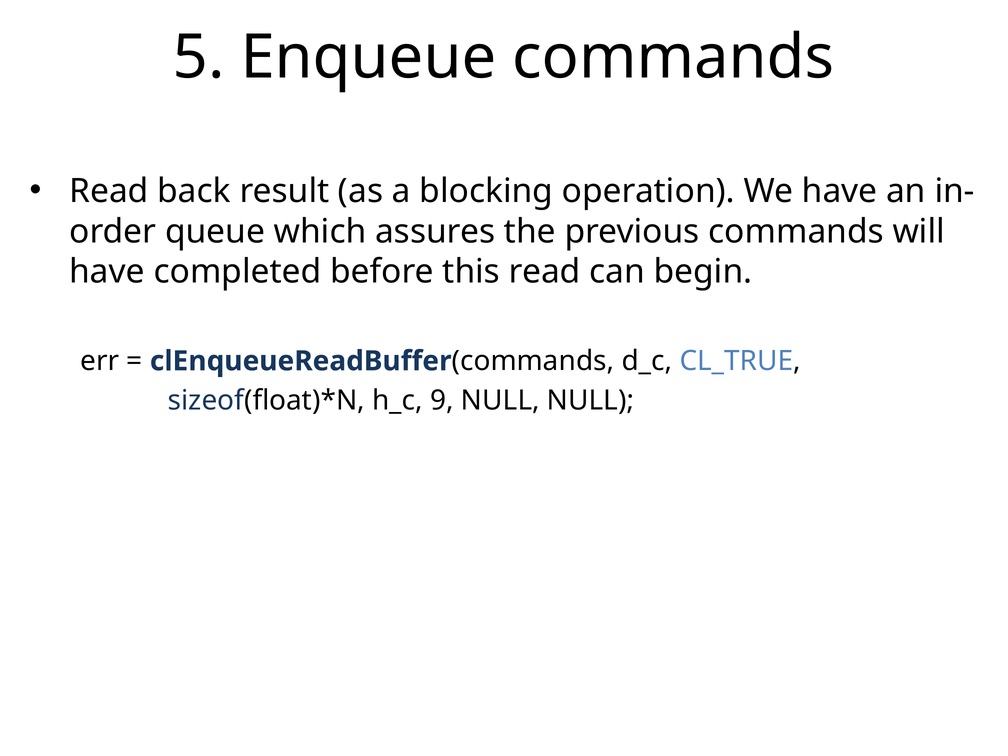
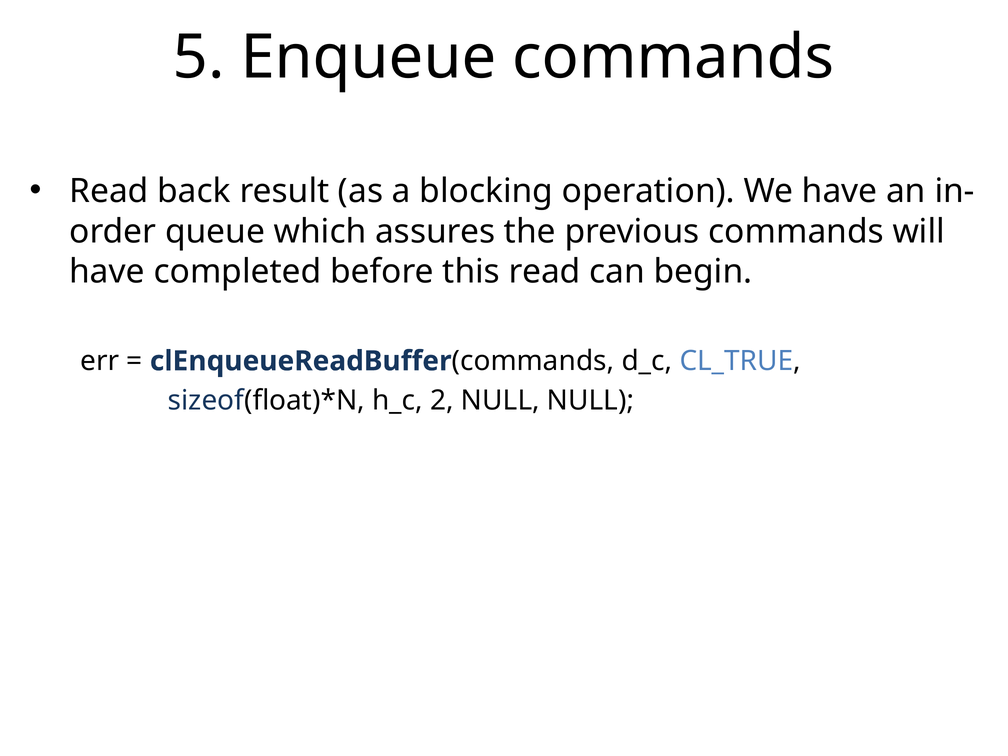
9: 9 -> 2
